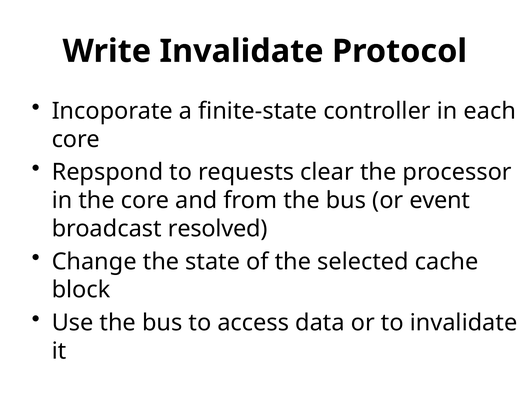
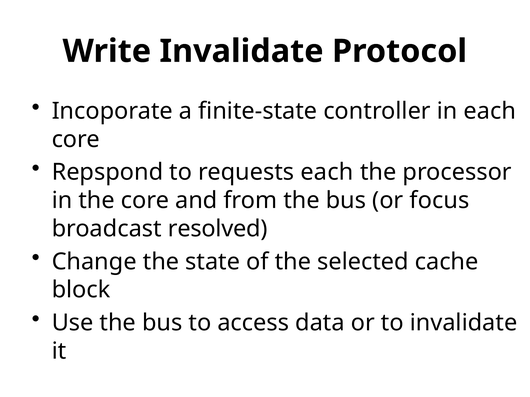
requests clear: clear -> each
event: event -> focus
